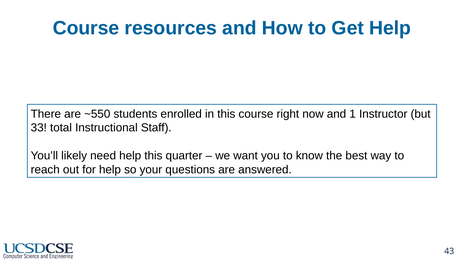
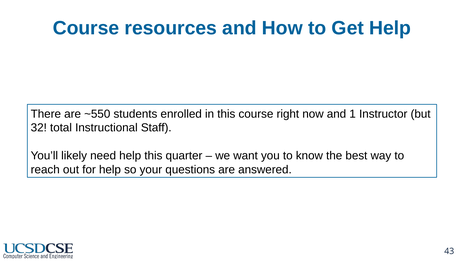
33: 33 -> 32
